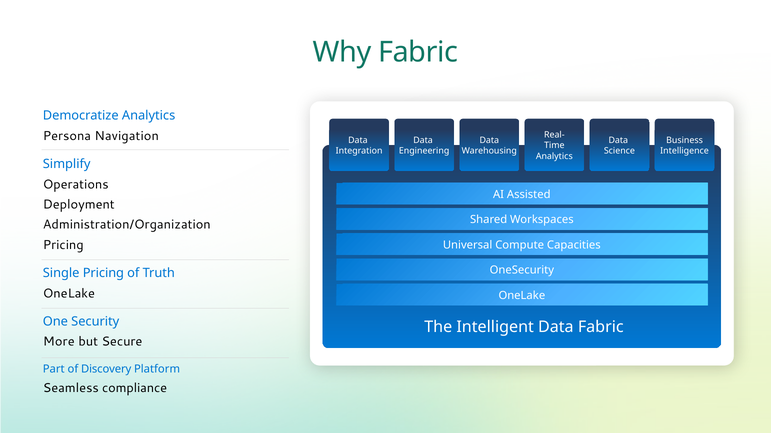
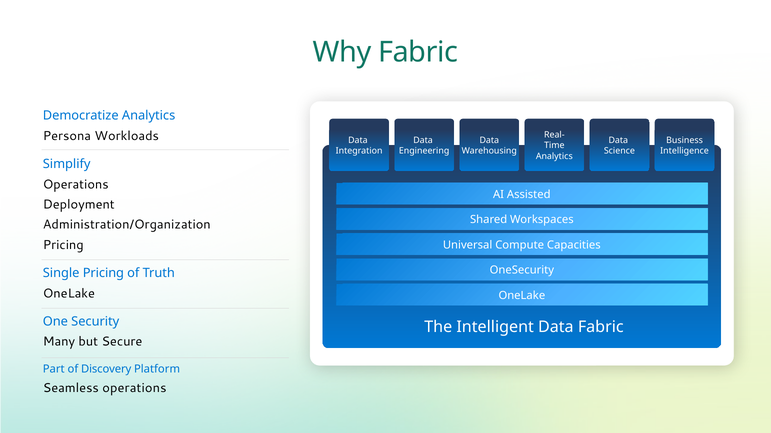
Navigation: Navigation -> Workloads
More: More -> Many
Seamless compliance: compliance -> operations
